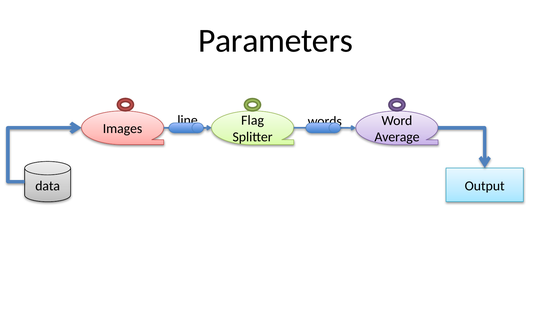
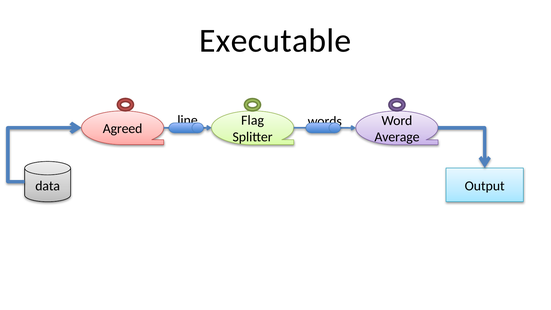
Parameters: Parameters -> Executable
Images: Images -> Agreed
